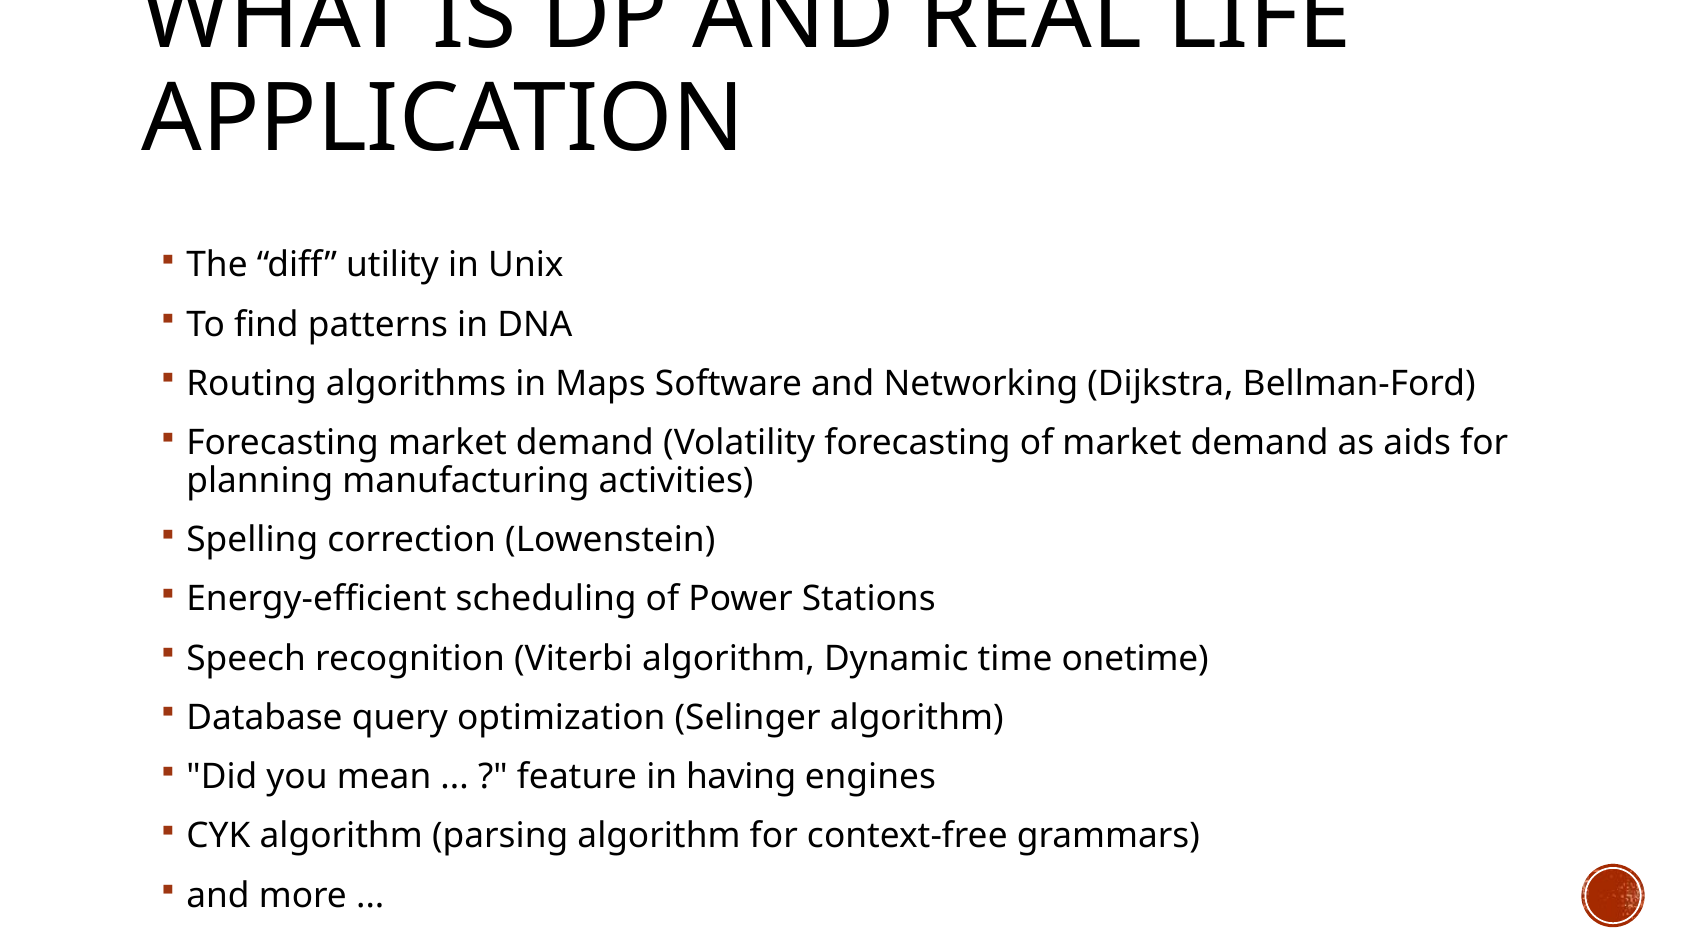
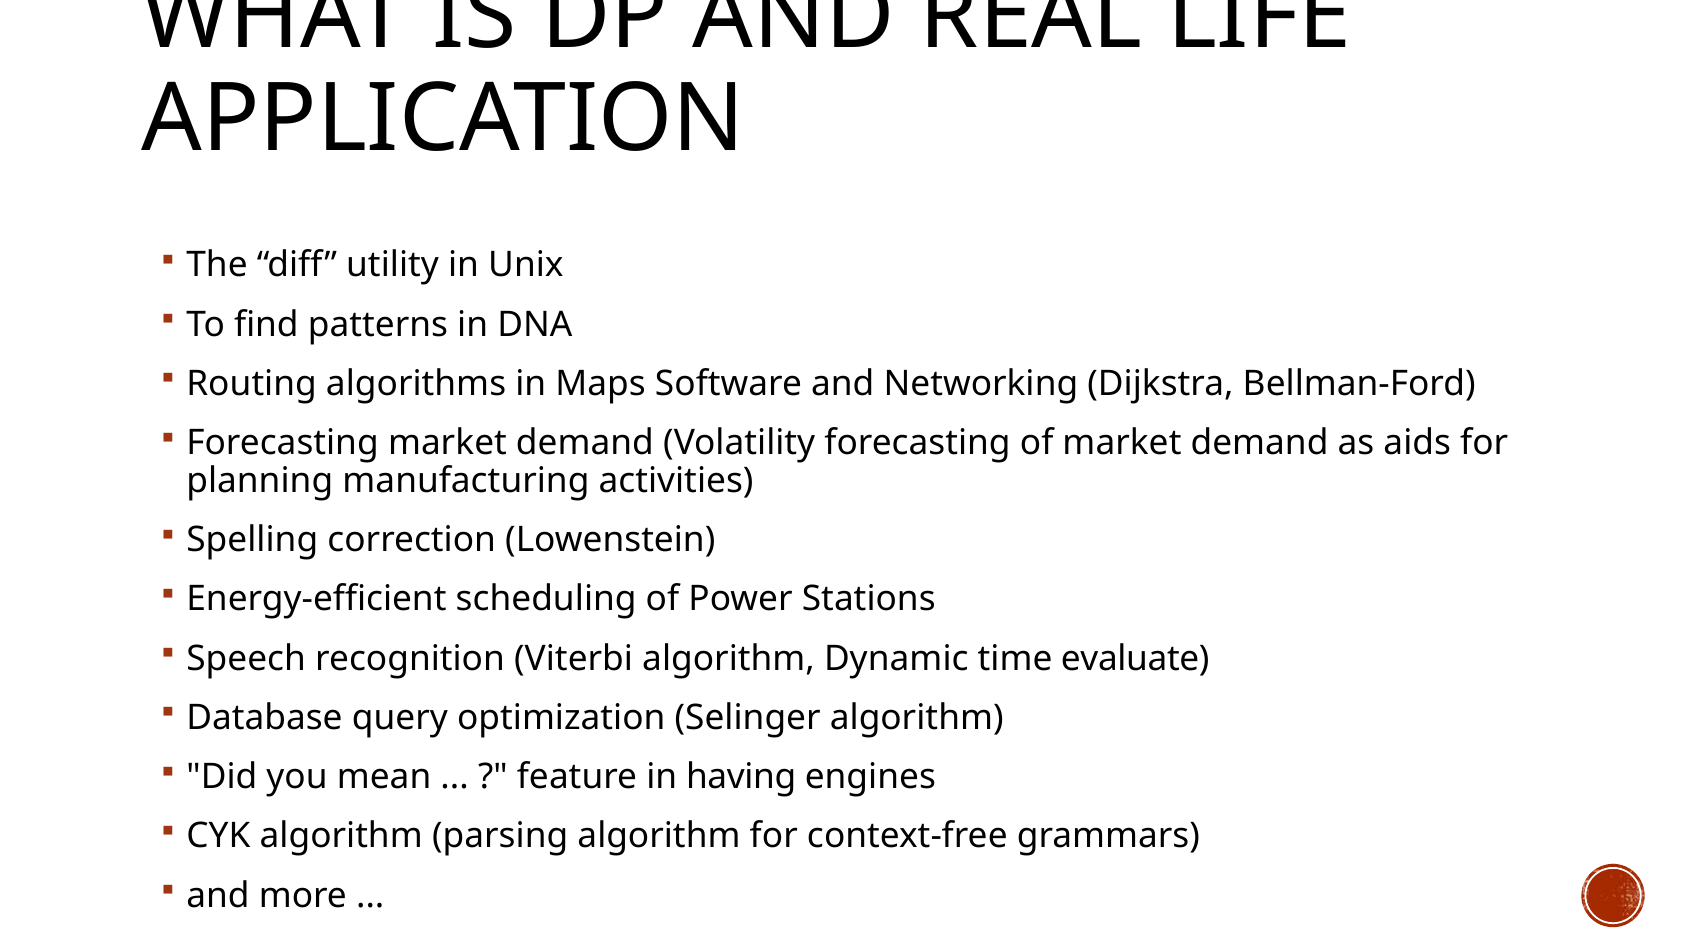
onetime: onetime -> evaluate
